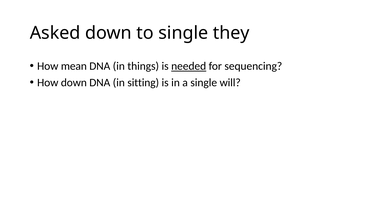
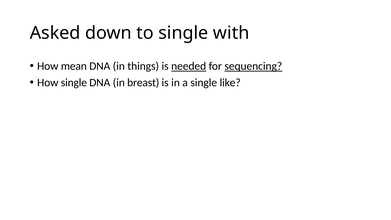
they: they -> with
sequencing underline: none -> present
How down: down -> single
sitting: sitting -> breast
will: will -> like
